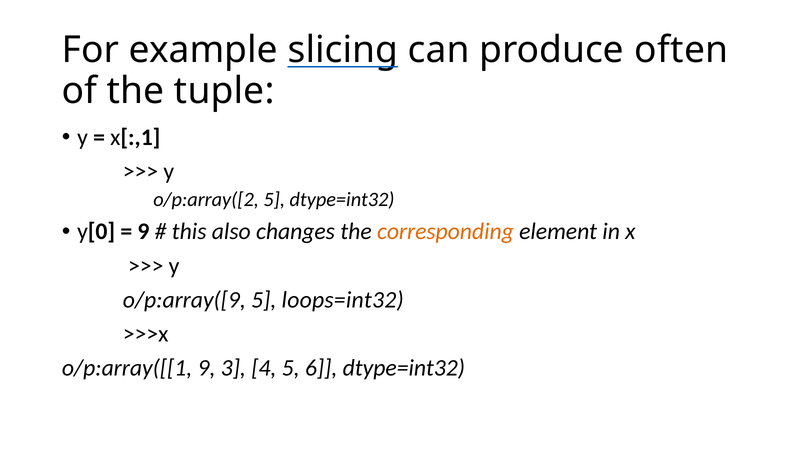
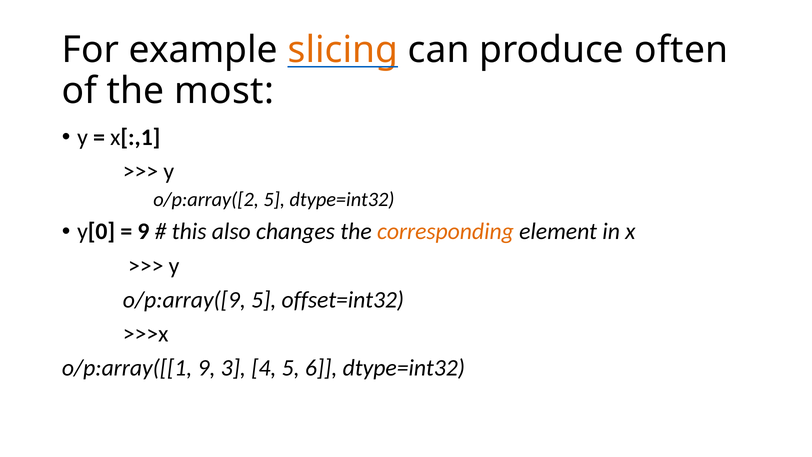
slicing colour: black -> orange
tuple: tuple -> most
loops=int32: loops=int32 -> offset=int32
